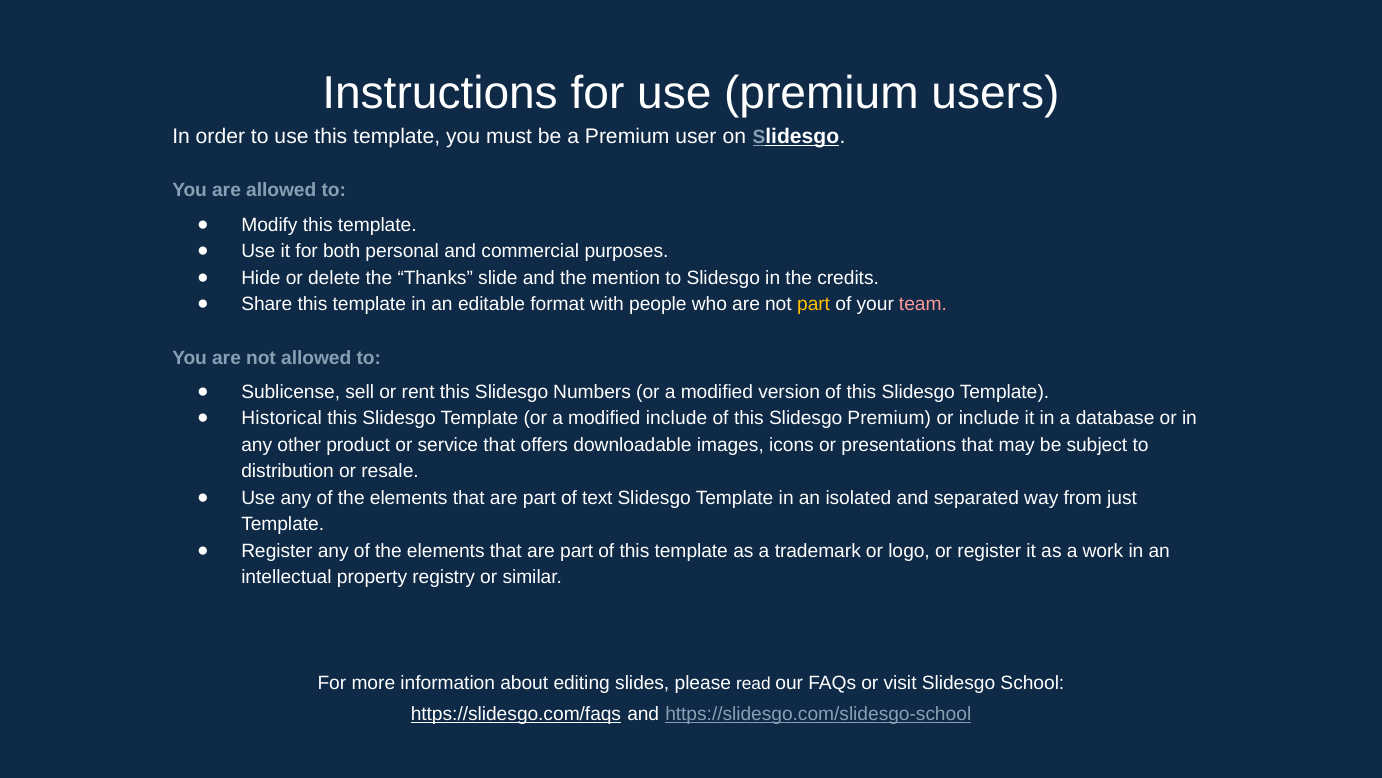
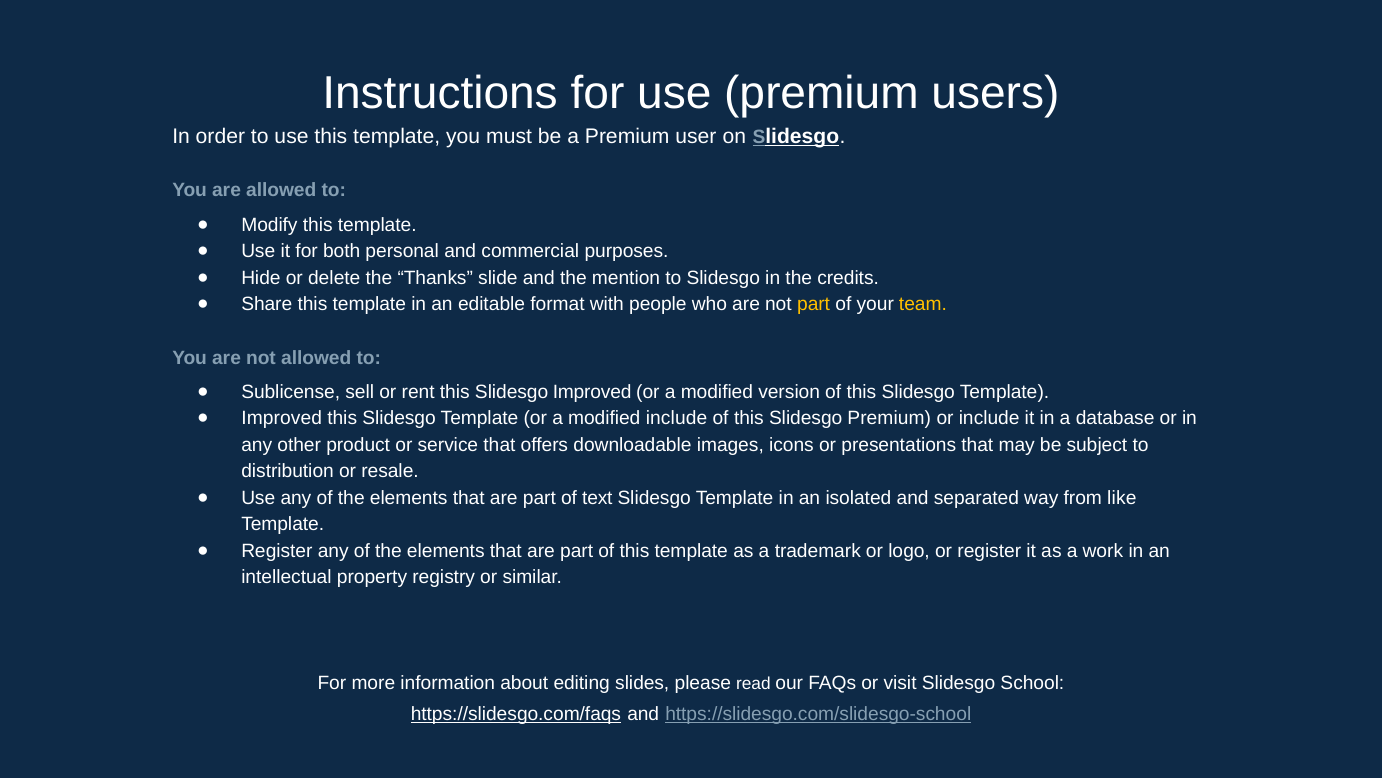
team colour: pink -> yellow
Slidesgo Numbers: Numbers -> Improved
Historical at (282, 418): Historical -> Improved
just: just -> like
